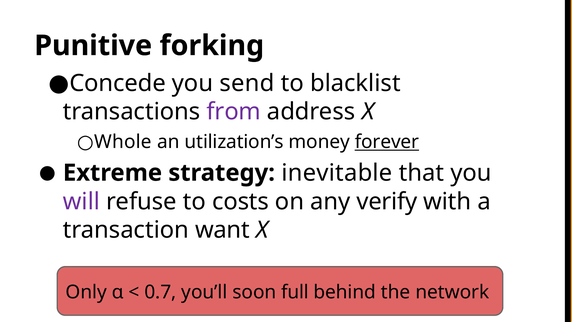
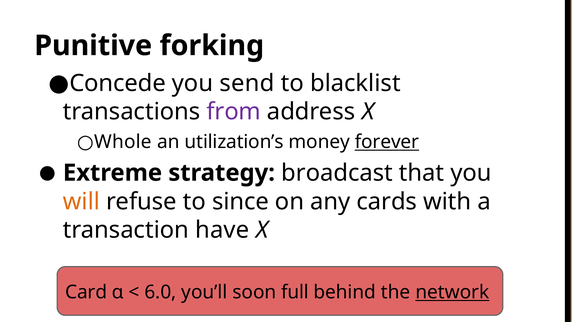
inevitable: inevitable -> broadcast
will colour: purple -> orange
costs: costs -> since
verify: verify -> cards
want: want -> have
Only: Only -> Card
0.7: 0.7 -> 6.0
network underline: none -> present
